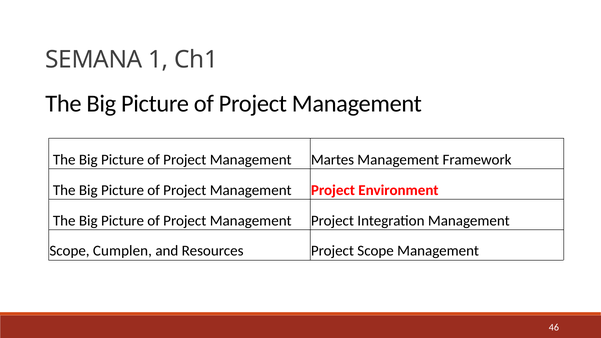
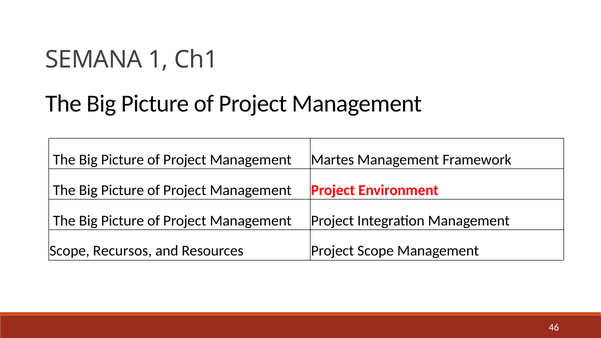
Cumplen: Cumplen -> Recursos
